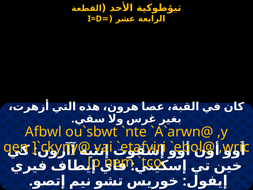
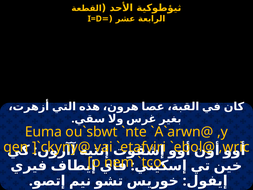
Afbwl: Afbwl -> Euma
